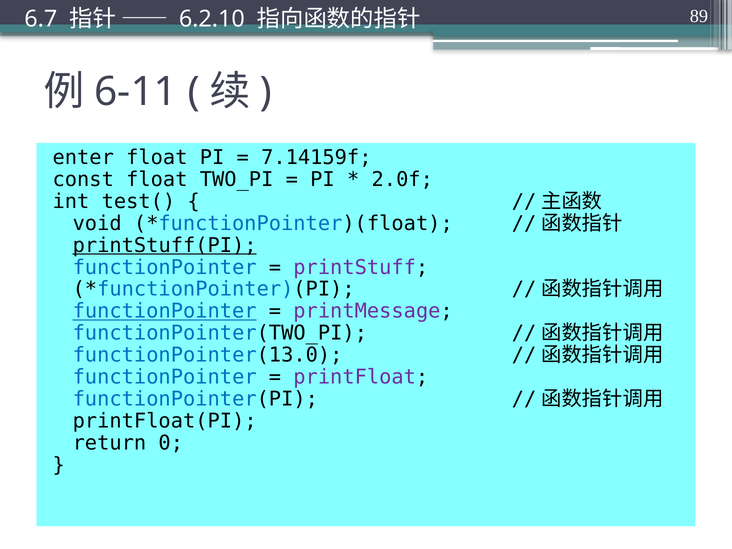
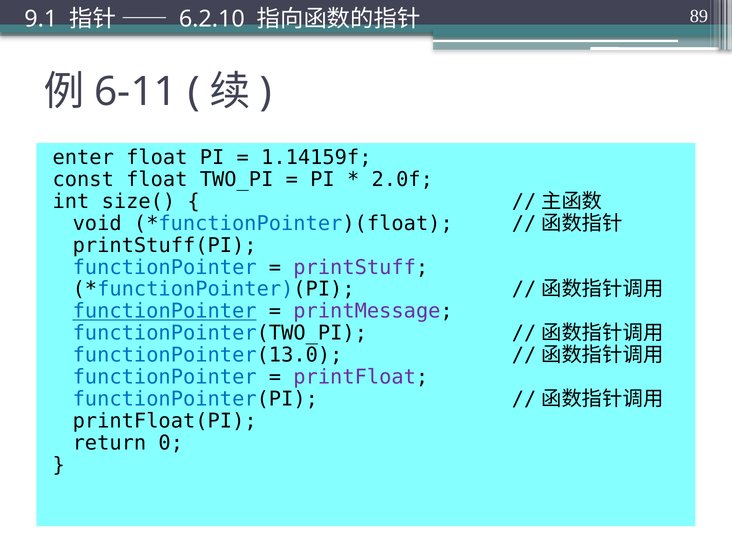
6.7: 6.7 -> 9.1
7.14159f: 7.14159f -> 1.14159f
test(: test( -> size(
printStuff(PI underline: present -> none
